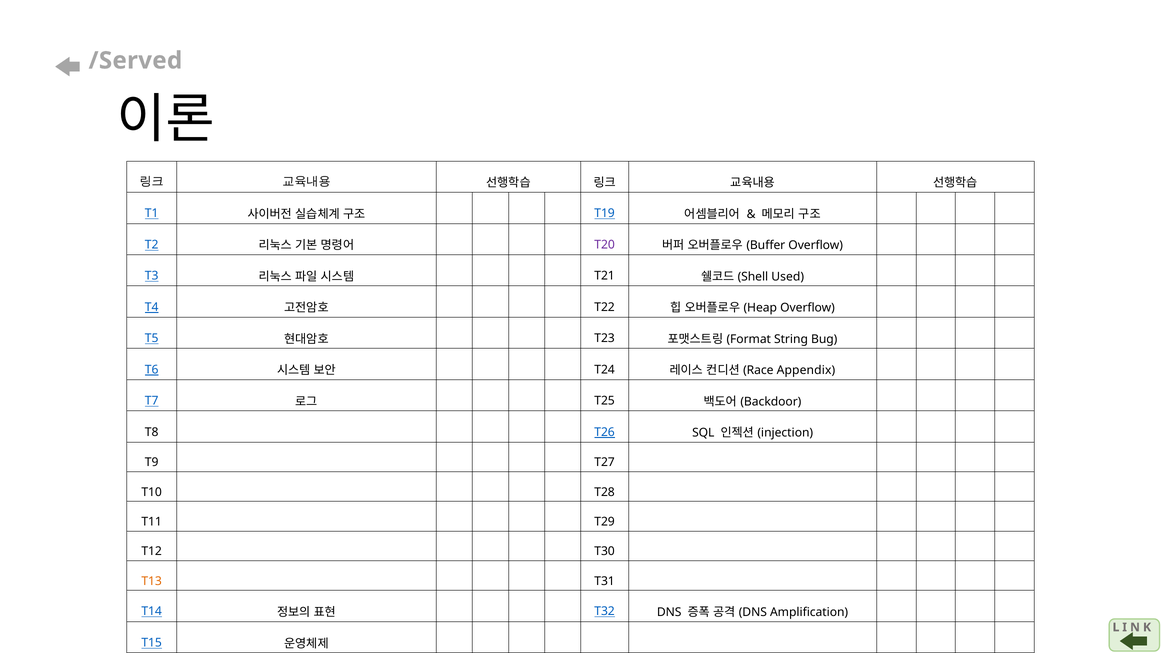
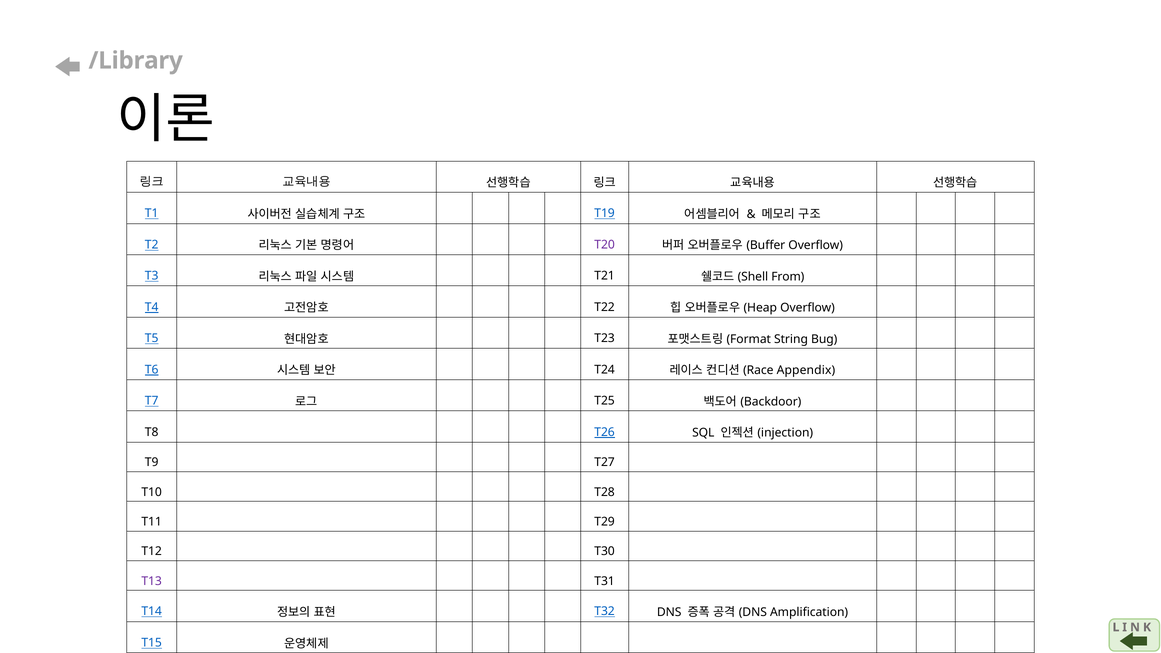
/Served: /Served -> /Library
Used: Used -> From
T13 colour: orange -> purple
